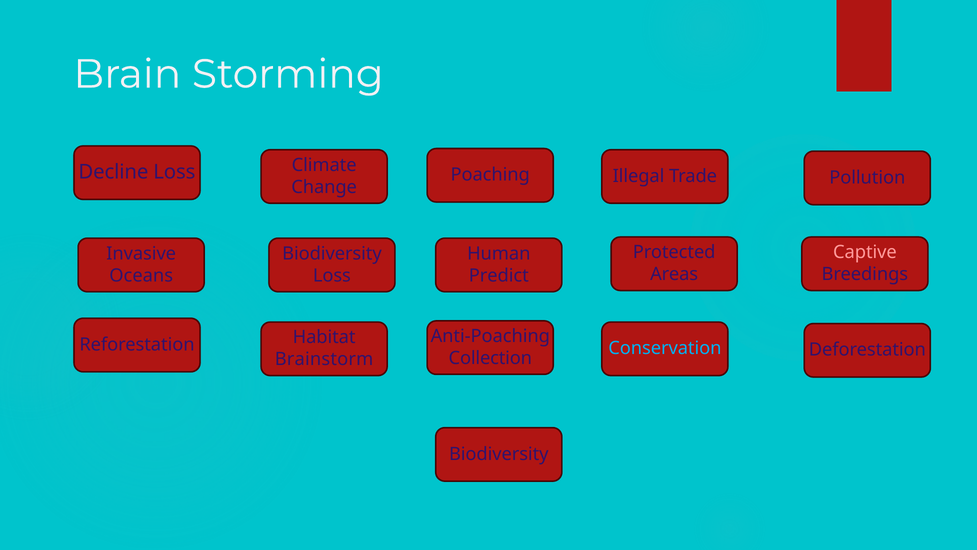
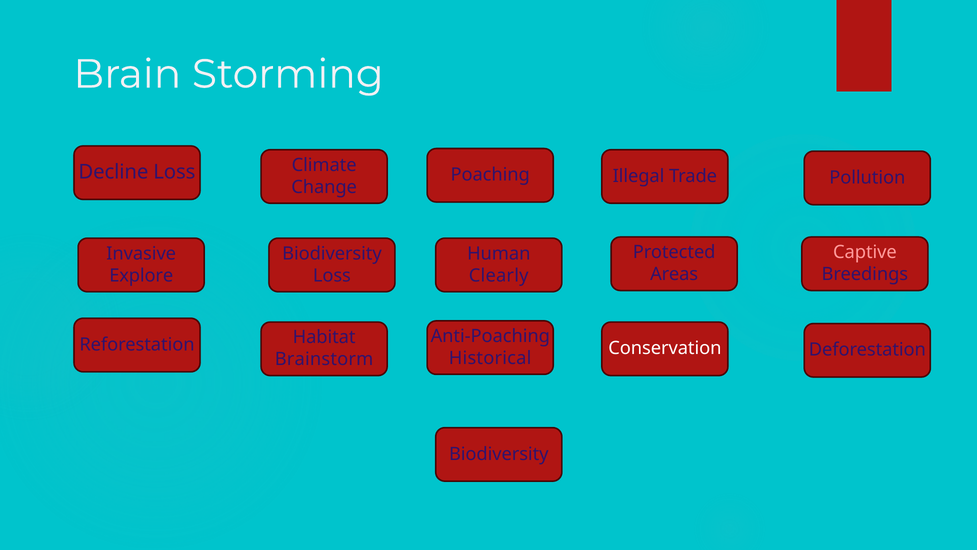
Oceans: Oceans -> Explore
Predict: Predict -> Clearly
Conservation colour: light blue -> white
Collection: Collection -> Historical
